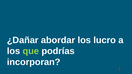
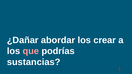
lucro: lucro -> crear
que colour: light green -> pink
incorporan: incorporan -> sustancias
